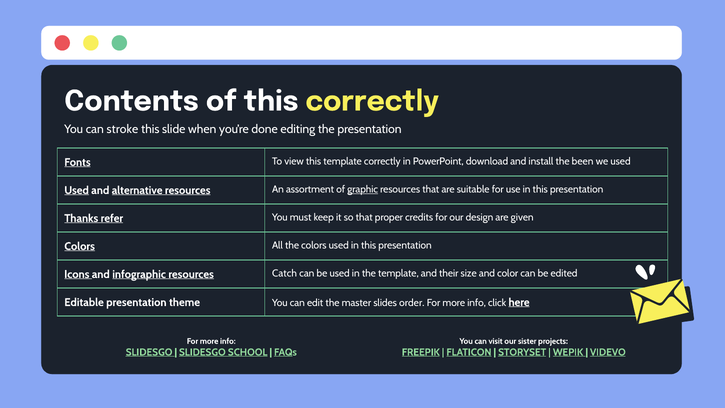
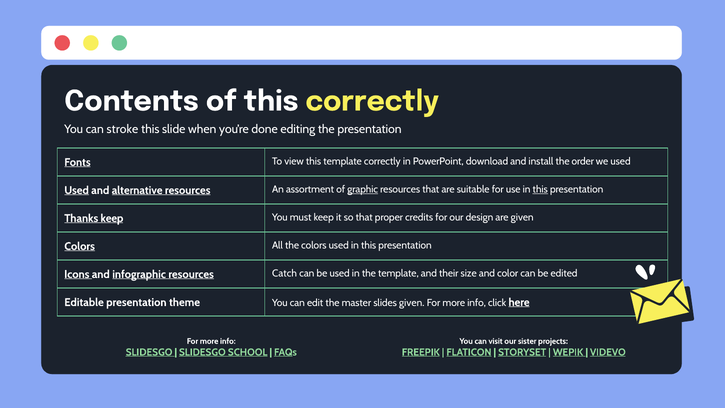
been: been -> order
this at (540, 189) underline: none -> present
Thanks refer: refer -> keep
slides order: order -> given
